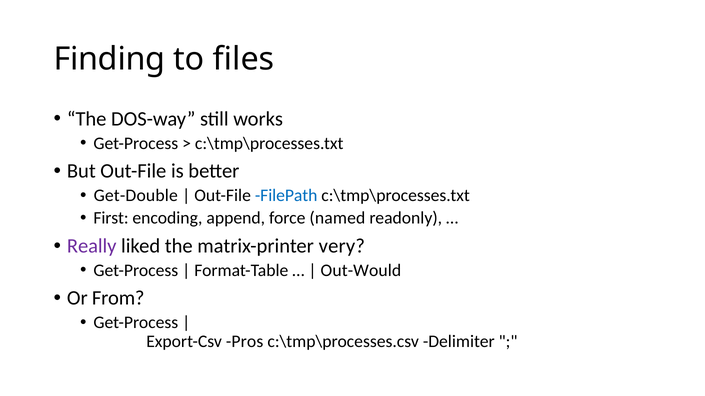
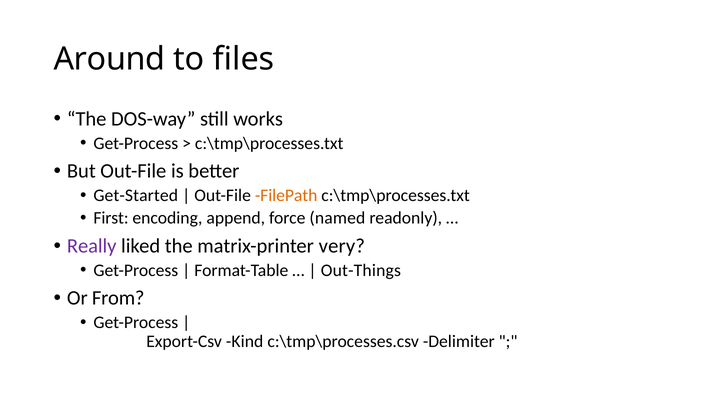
Finding: Finding -> Around
Get-Double: Get-Double -> Get-Started
FilePath colour: blue -> orange
Out-Would: Out-Would -> Out-Things
Pros: Pros -> Kind
